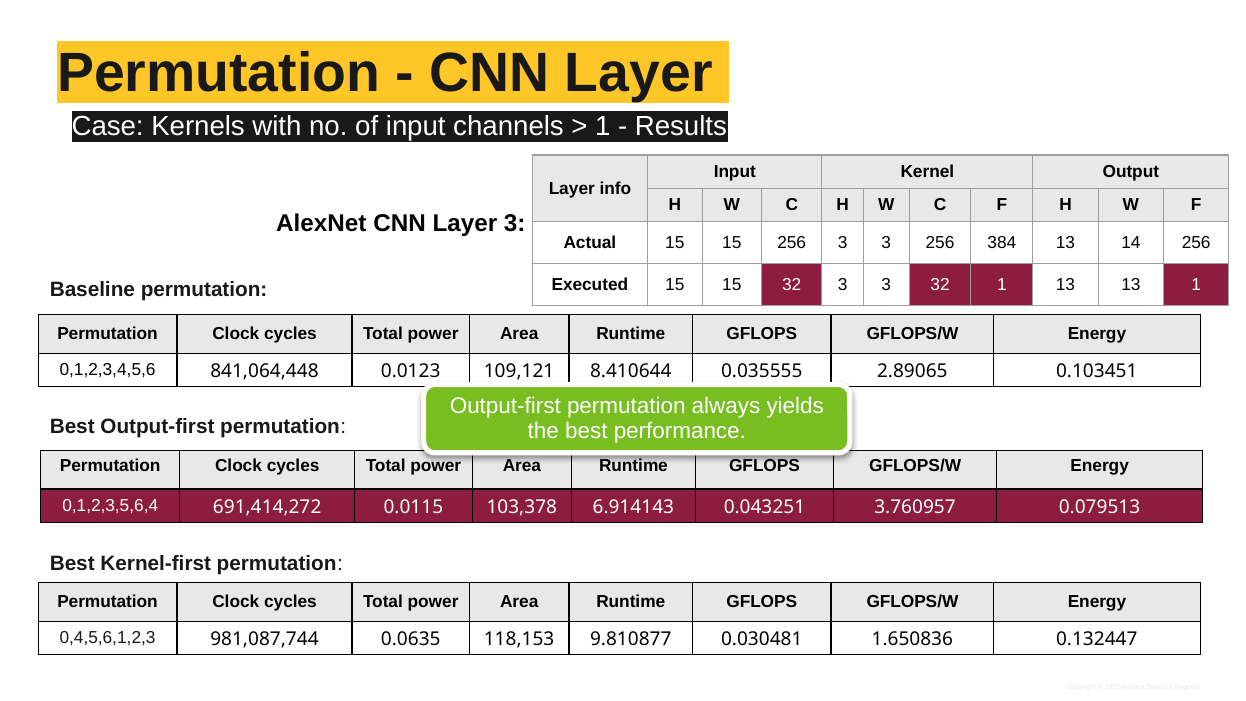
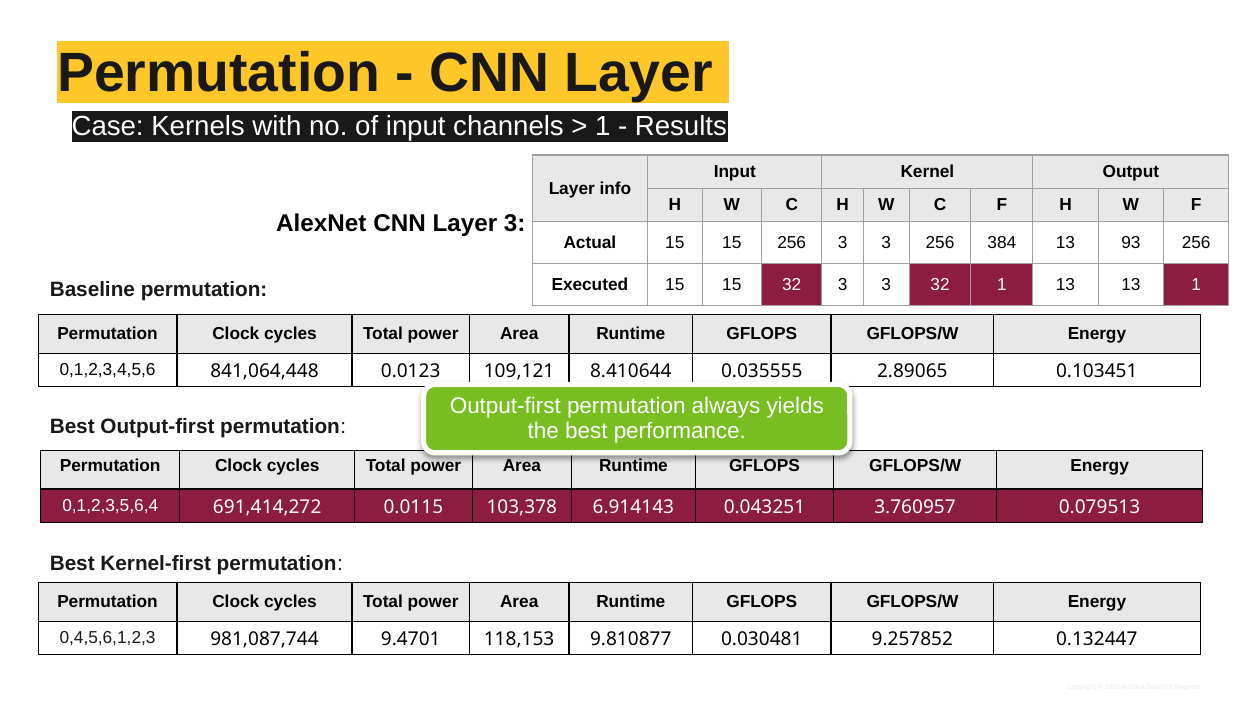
14: 14 -> 93
0.0635: 0.0635 -> 9.4701
1.650836: 1.650836 -> 9.257852
